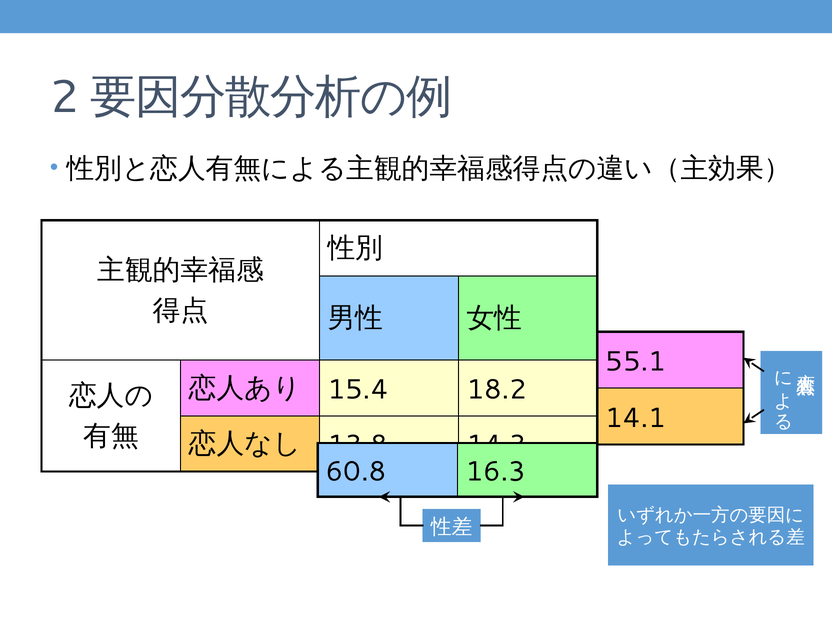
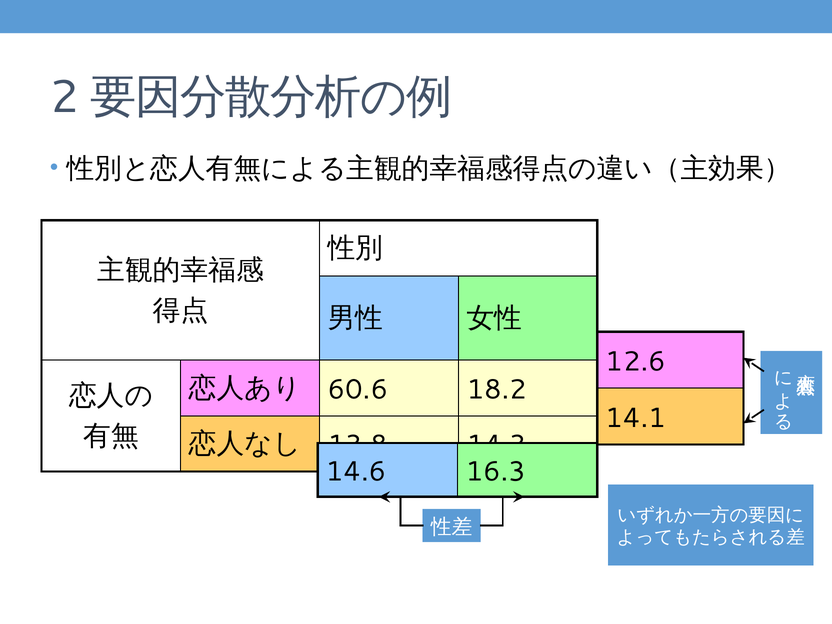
55.1: 55.1 -> 12.6
15.4: 15.4 -> 60.6
60.8: 60.8 -> 14.6
